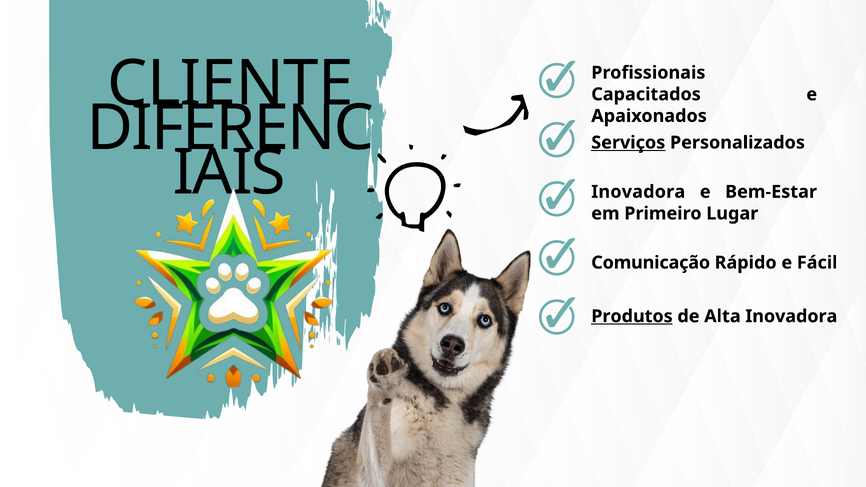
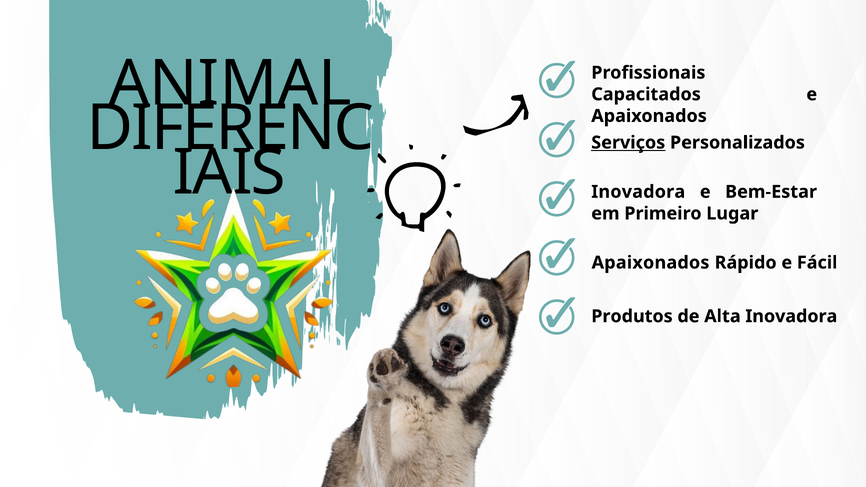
CLIENTE: CLIENTE -> ANIMAL
Comunicação at (651, 263): Comunicação -> Apaixonados
Produtos underline: present -> none
